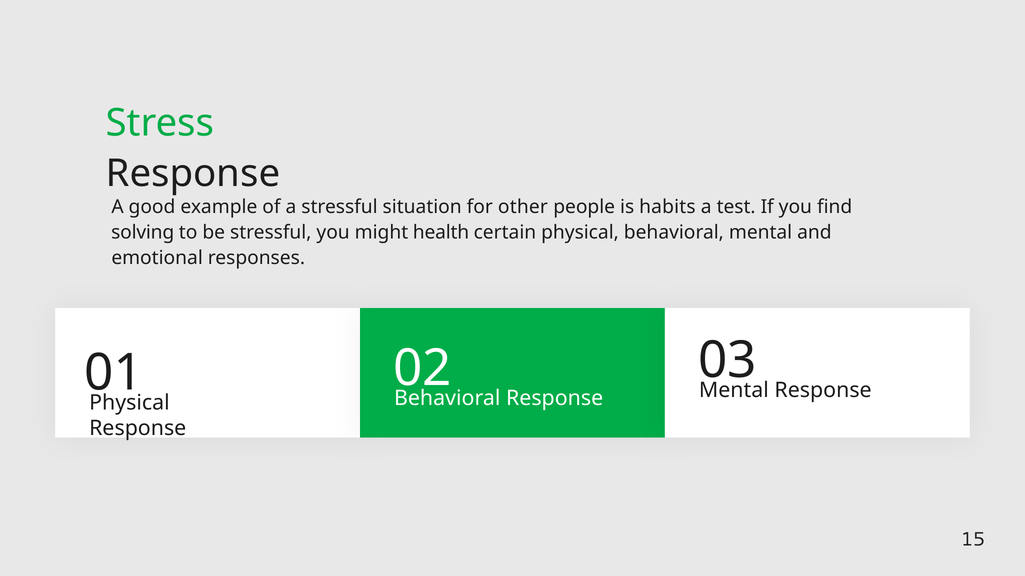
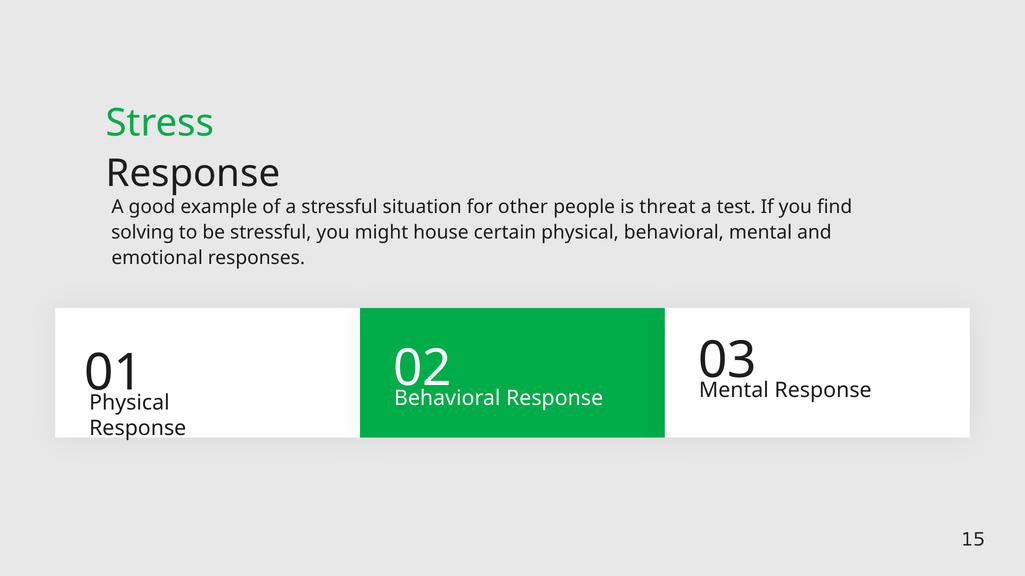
habits: habits -> threat
health: health -> house
